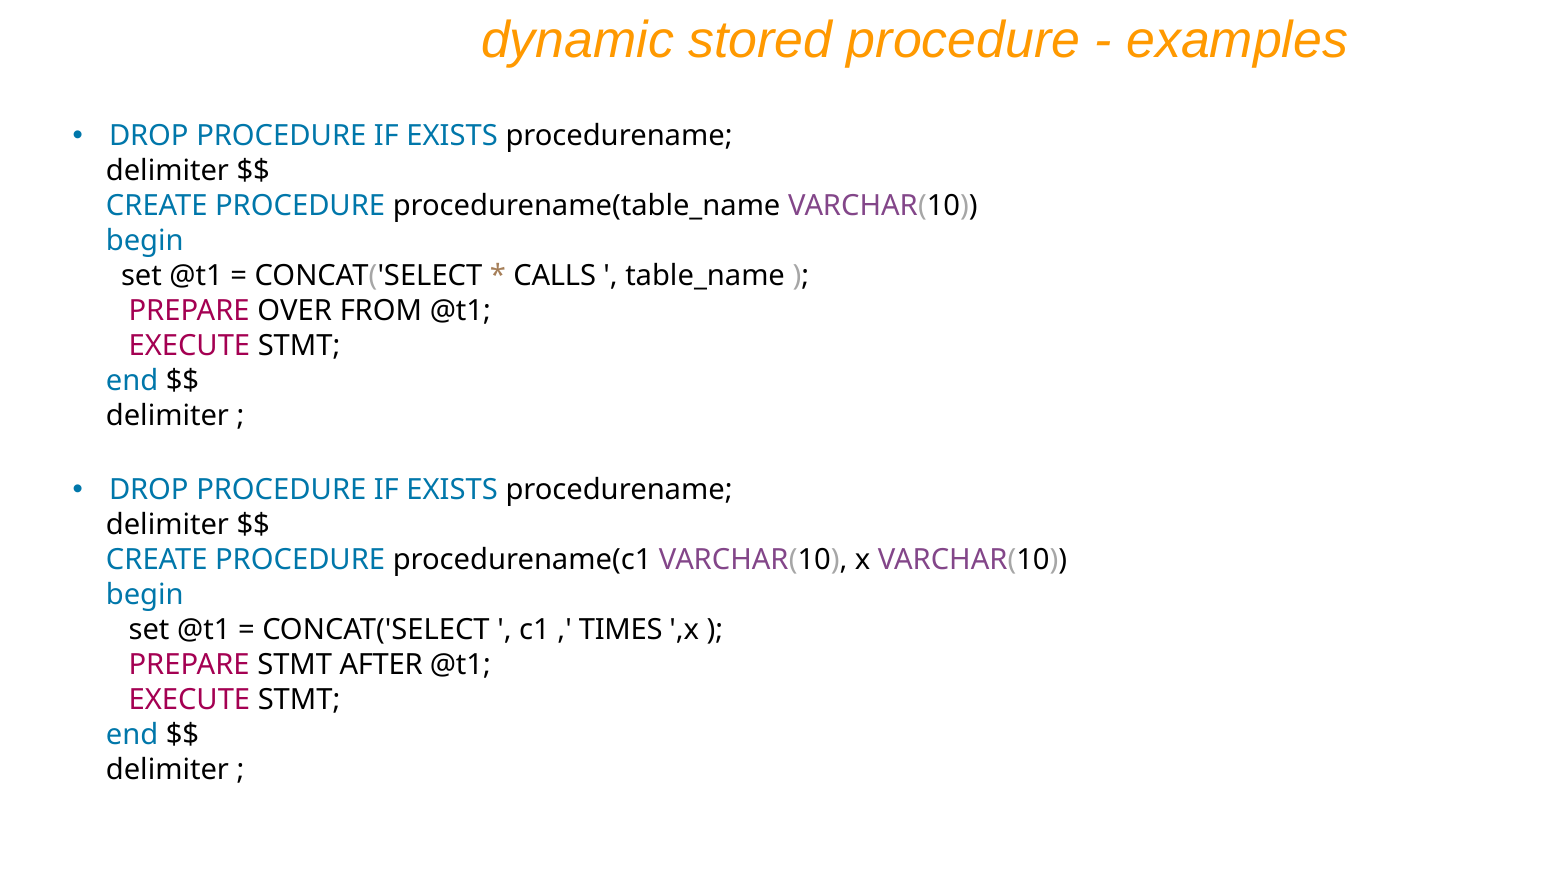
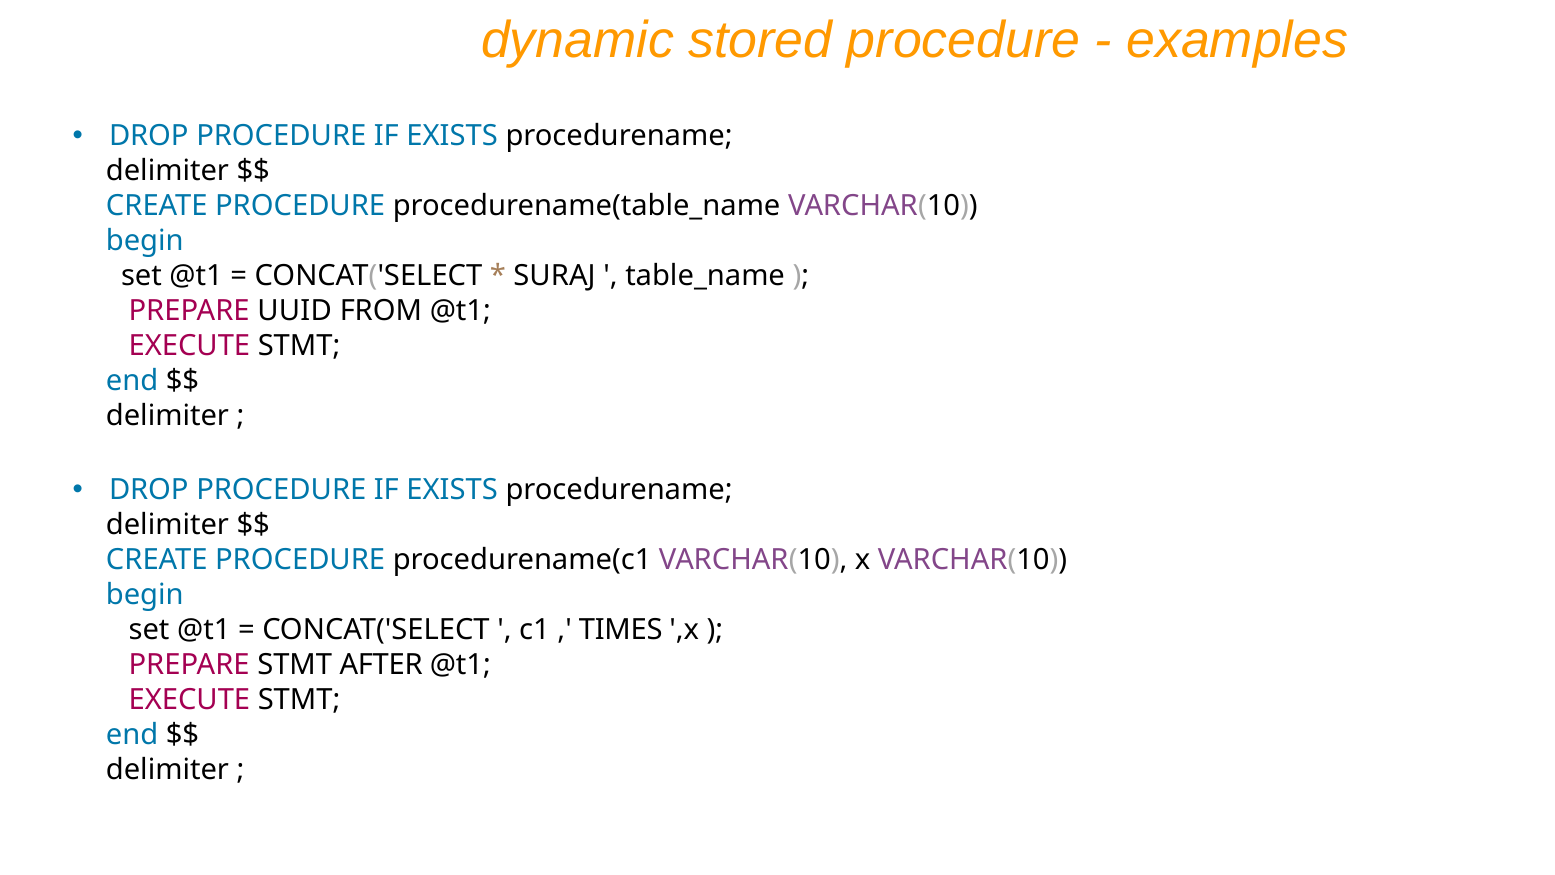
CALLS: CALLS -> SURAJ
OVER: OVER -> UUID
